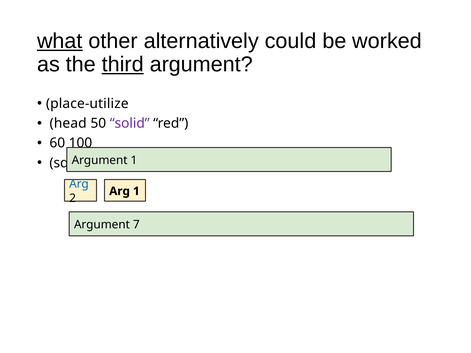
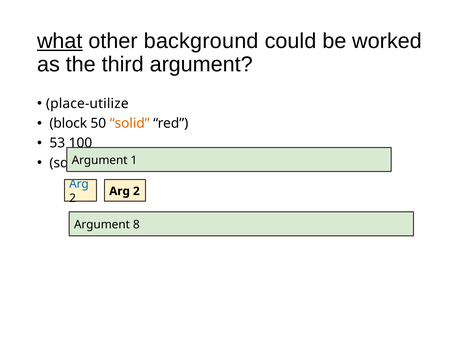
alternatively: alternatively -> background
third underline: present -> none
head: head -> block
solid at (130, 123) colour: purple -> orange
60: 60 -> 53
2 Arg 1: 1 -> 2
7: 7 -> 8
